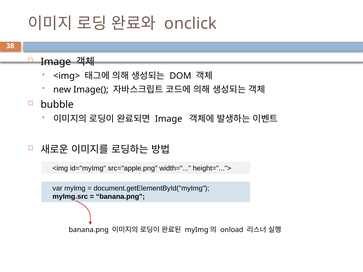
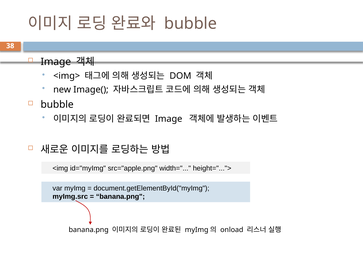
onclick at (190, 24): onclick -> bubble
